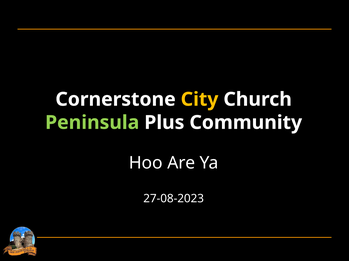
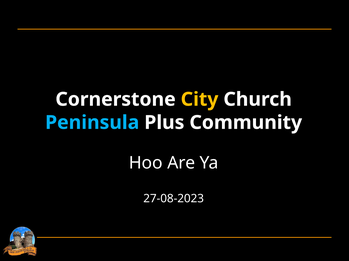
Peninsula colour: light green -> light blue
